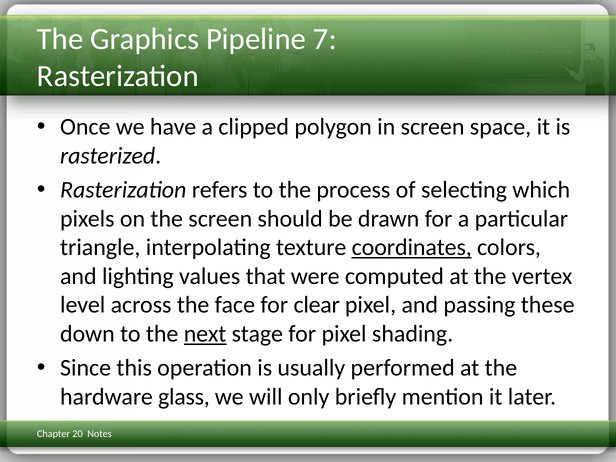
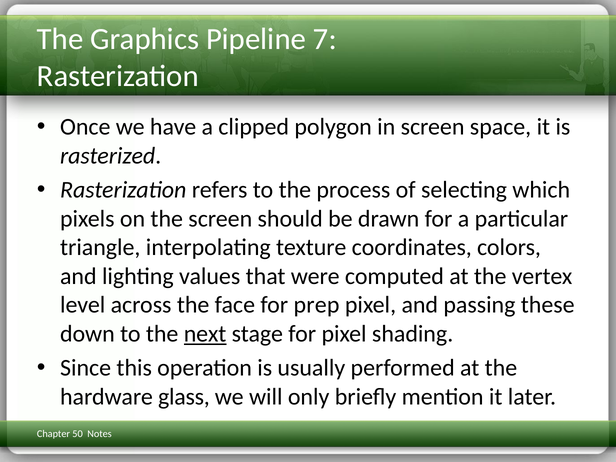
coordinates underline: present -> none
clear: clear -> prep
20: 20 -> 50
